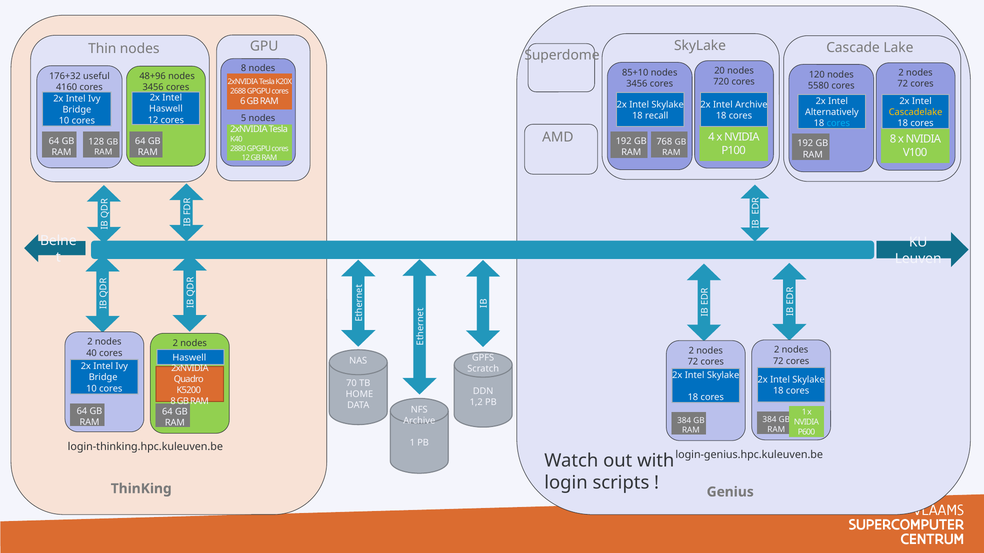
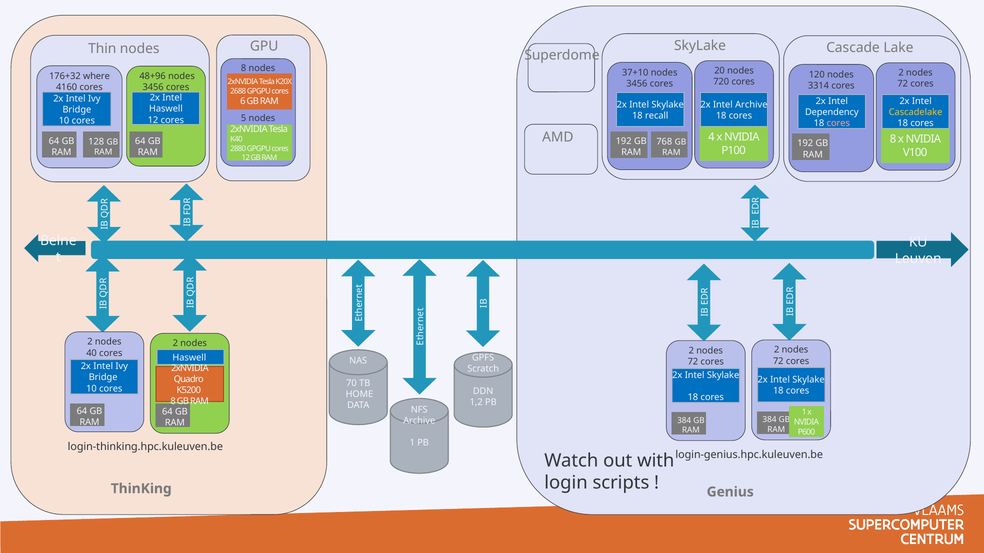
85+10: 85+10 -> 37+10
useful: useful -> where
5580: 5580 -> 3314
Alternatively: Alternatively -> Dependency
cores at (838, 123) colour: light blue -> pink
